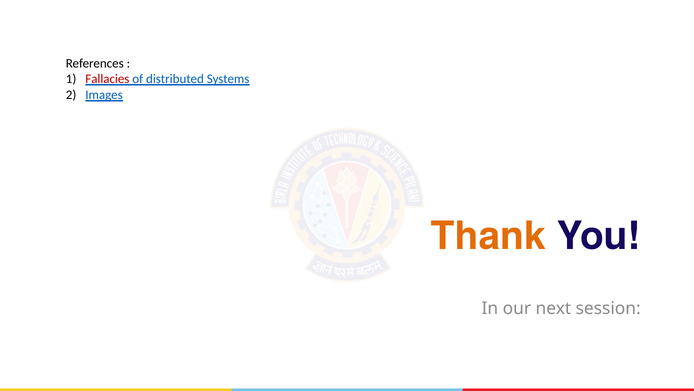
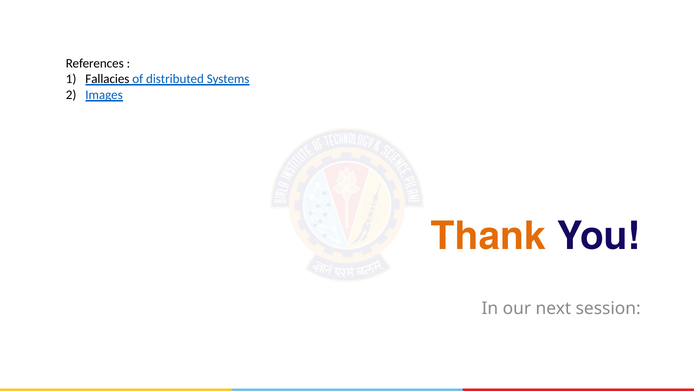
Fallacies colour: red -> black
